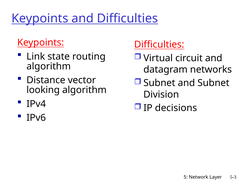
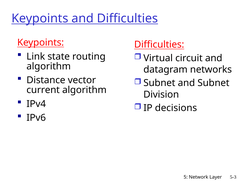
looking: looking -> current
